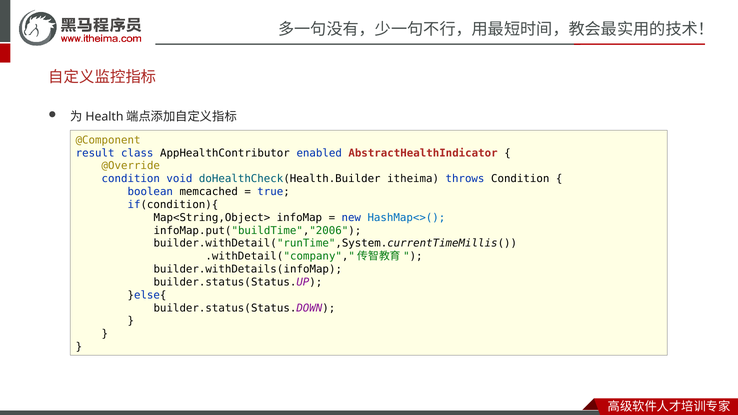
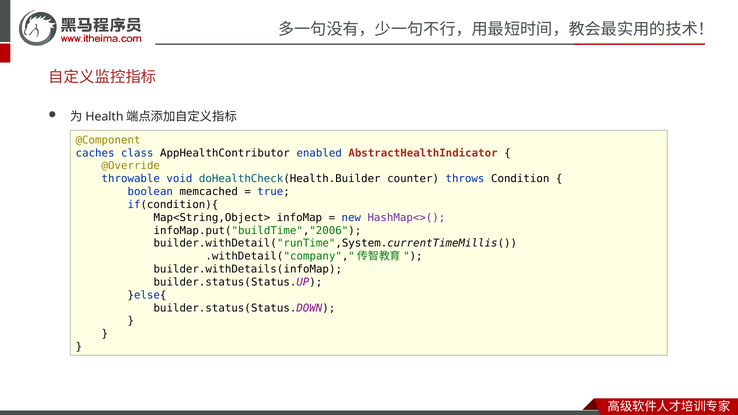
result: result -> caches
condition at (131, 179): condition -> throwable
itheima: itheima -> counter
HashMap<>( colour: blue -> purple
